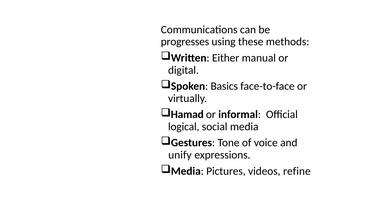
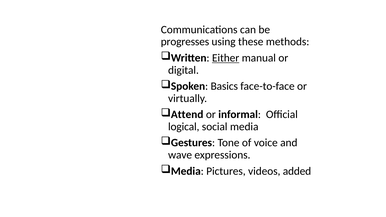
Either underline: none -> present
Hamad: Hamad -> Attend
unify: unify -> wave
refine: refine -> added
